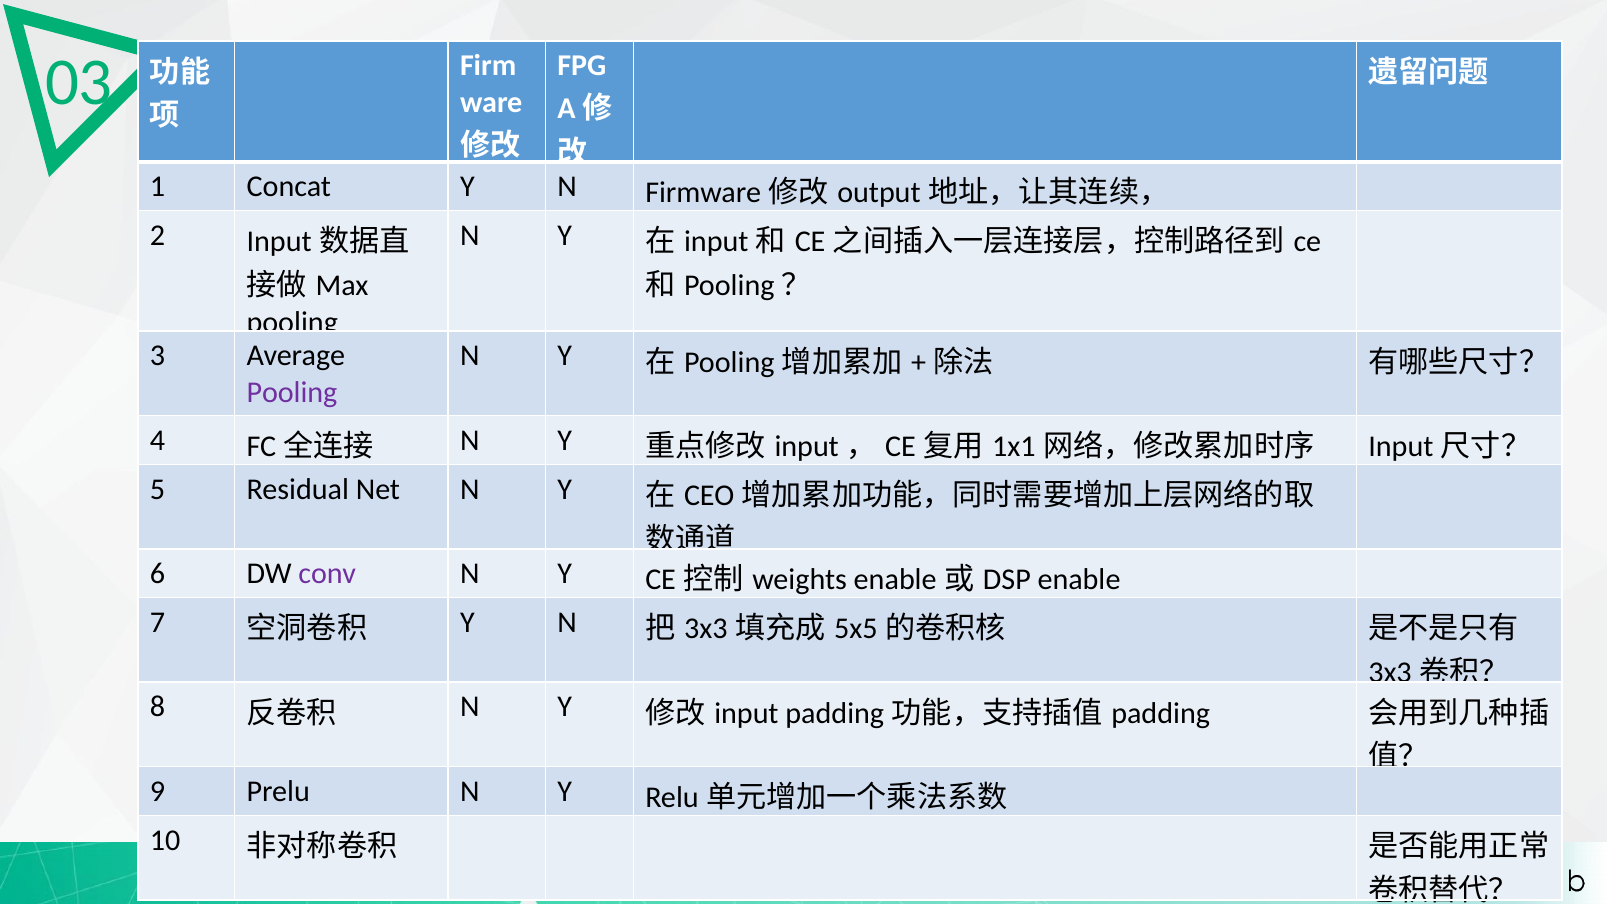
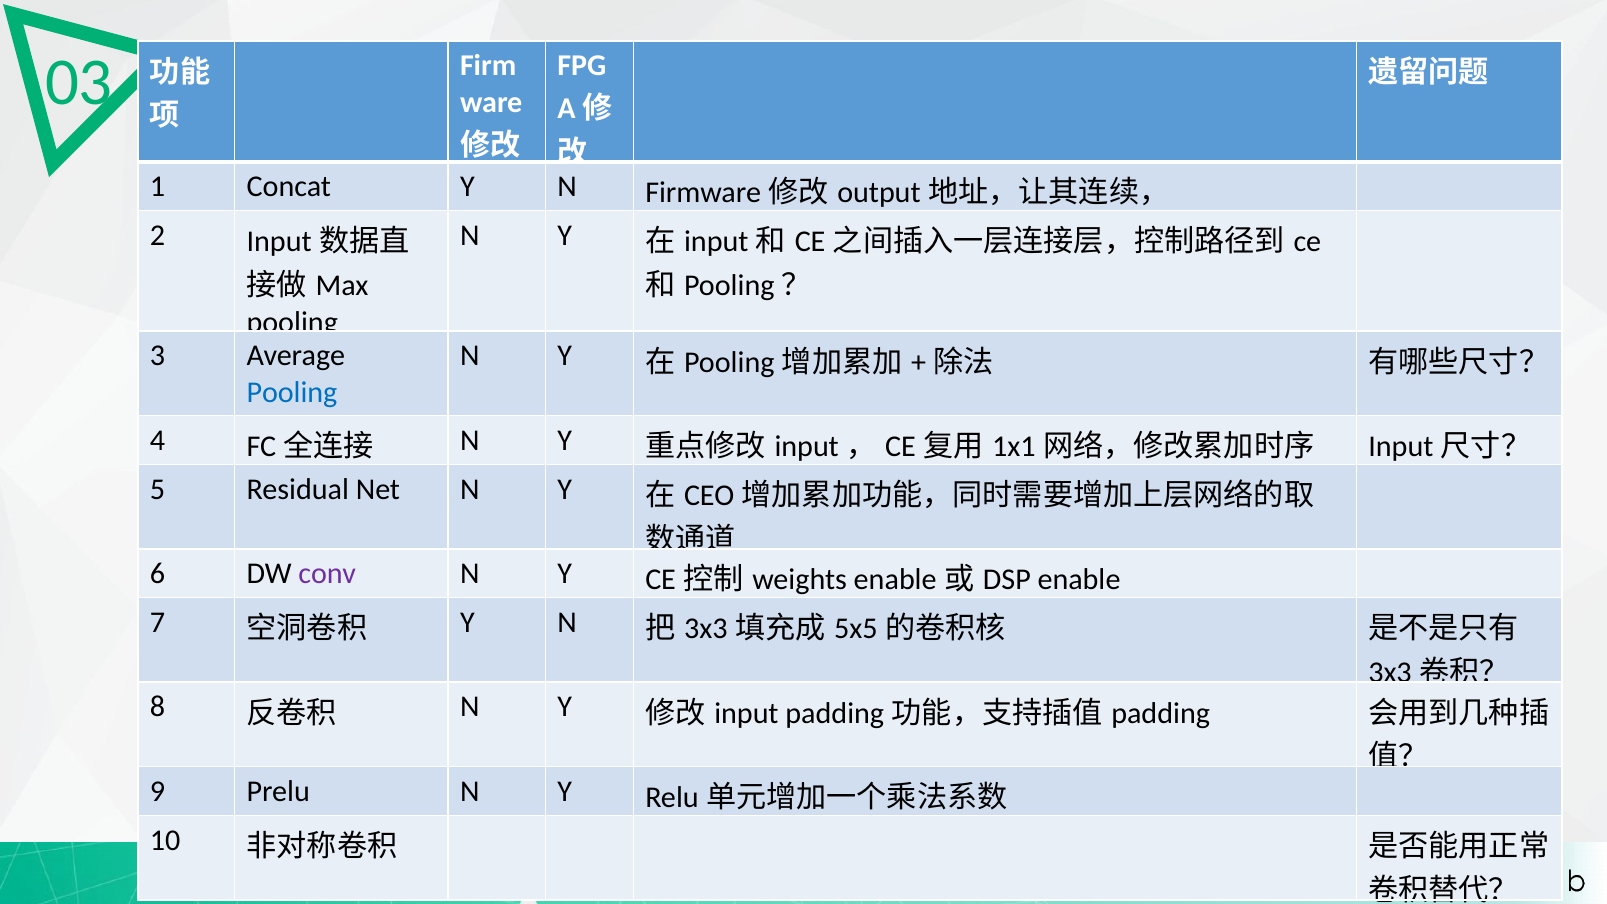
Pooling at (292, 393) colour: purple -> blue
